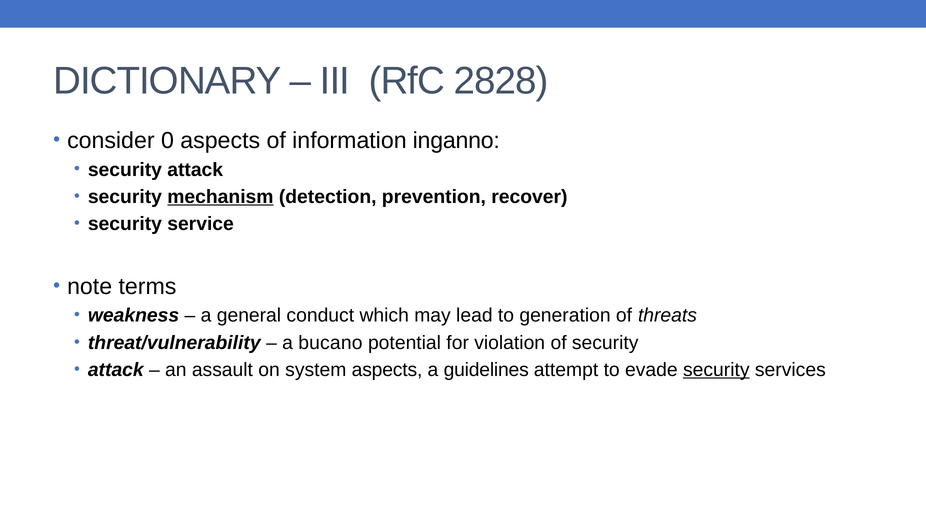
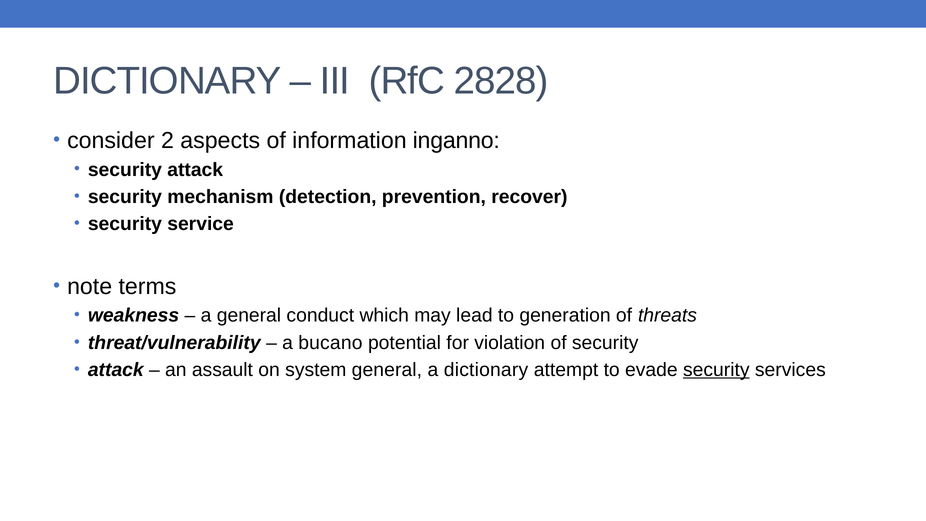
0: 0 -> 2
mechanism underline: present -> none
system aspects: aspects -> general
a guidelines: guidelines -> dictionary
